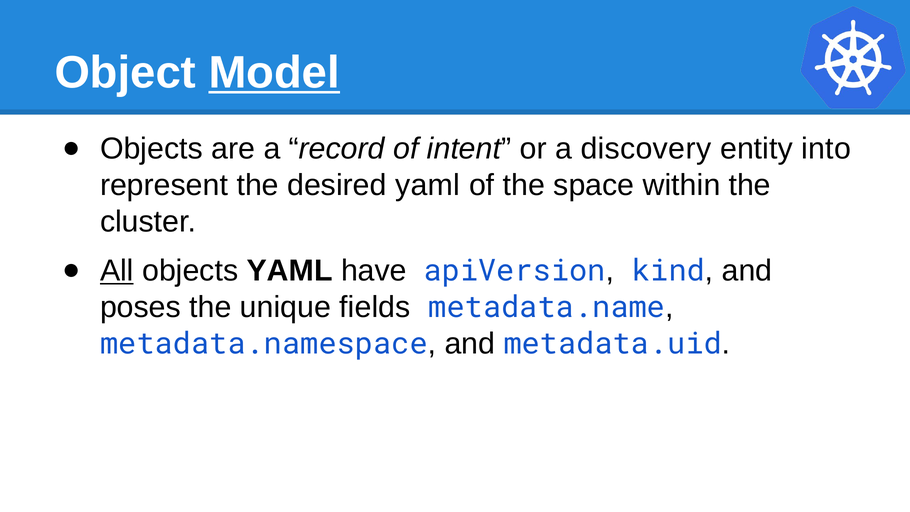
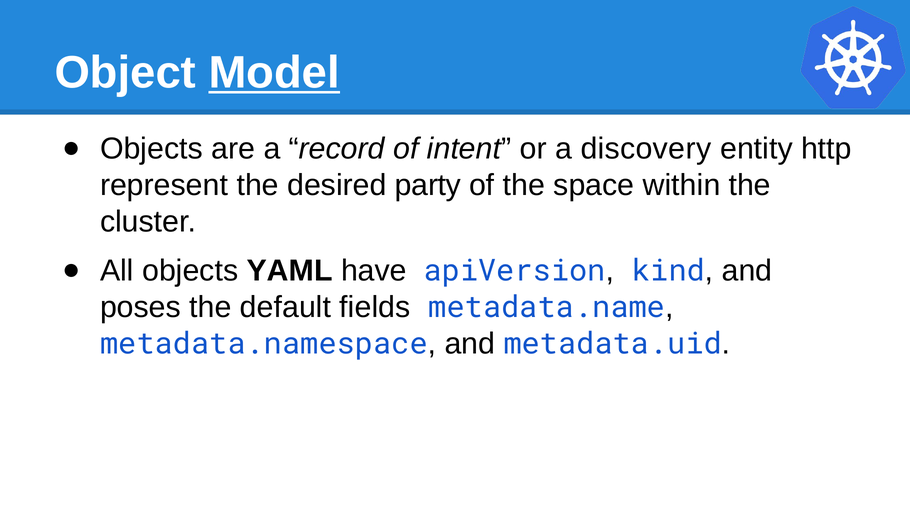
into: into -> http
desired yaml: yaml -> party
All underline: present -> none
unique: unique -> default
